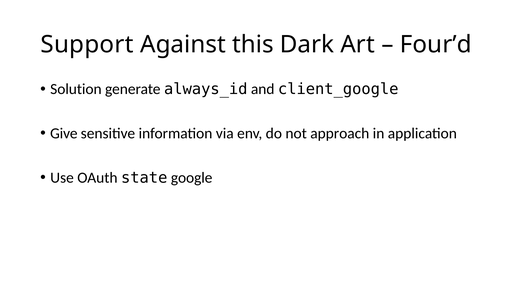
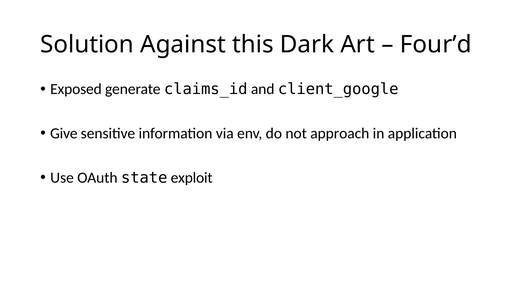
Support: Support -> Solution
Solution: Solution -> Exposed
always_id: always_id -> claims_id
google: google -> exploit
